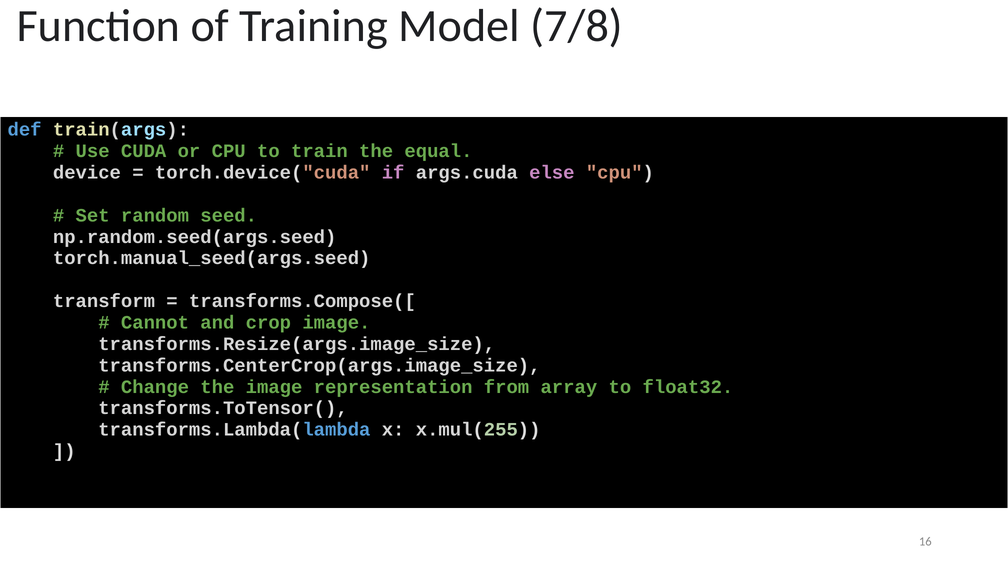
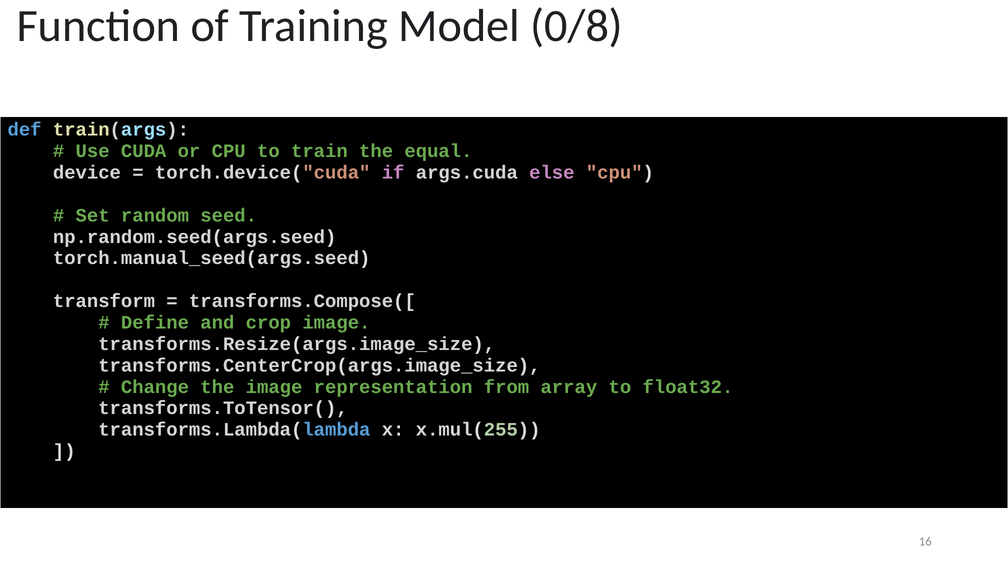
7/8: 7/8 -> 0/8
Cannot: Cannot -> Define
